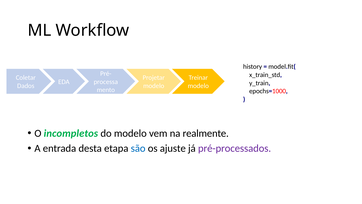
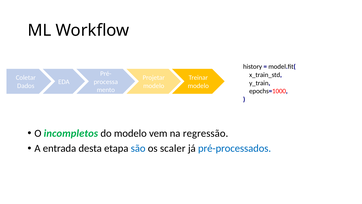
realmente: realmente -> regressão
ajuste: ajuste -> scaler
pré-processados colour: purple -> blue
